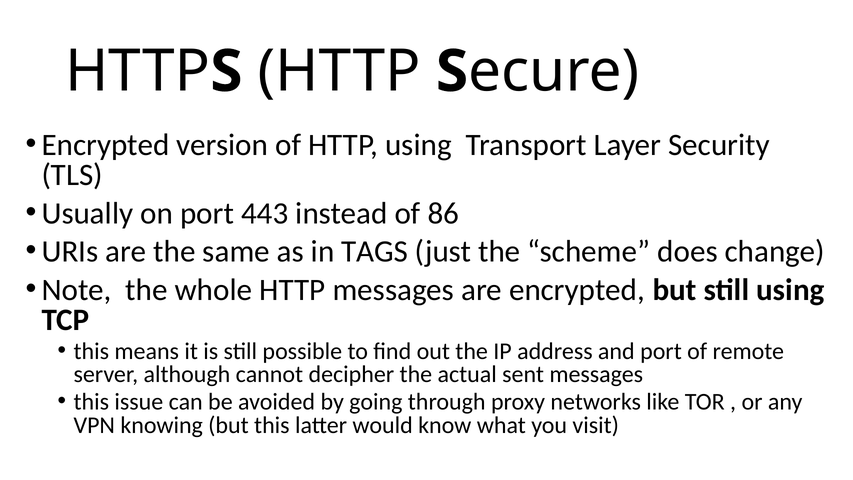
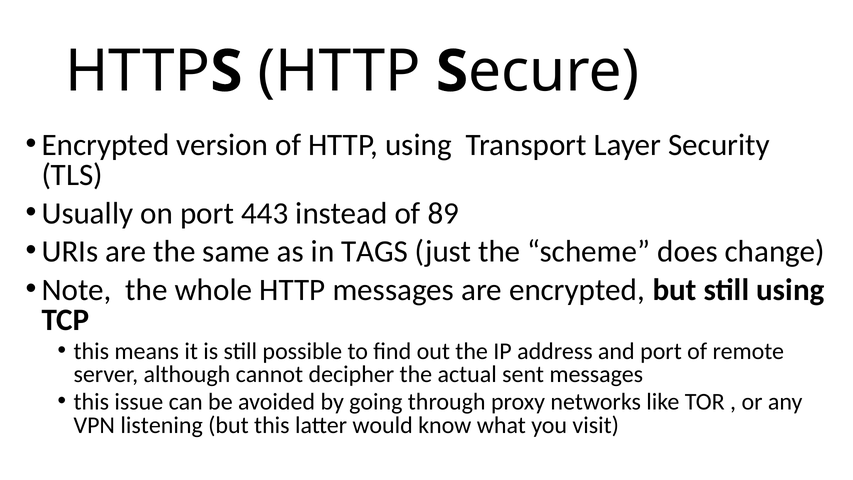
86: 86 -> 89
knowing: knowing -> listening
